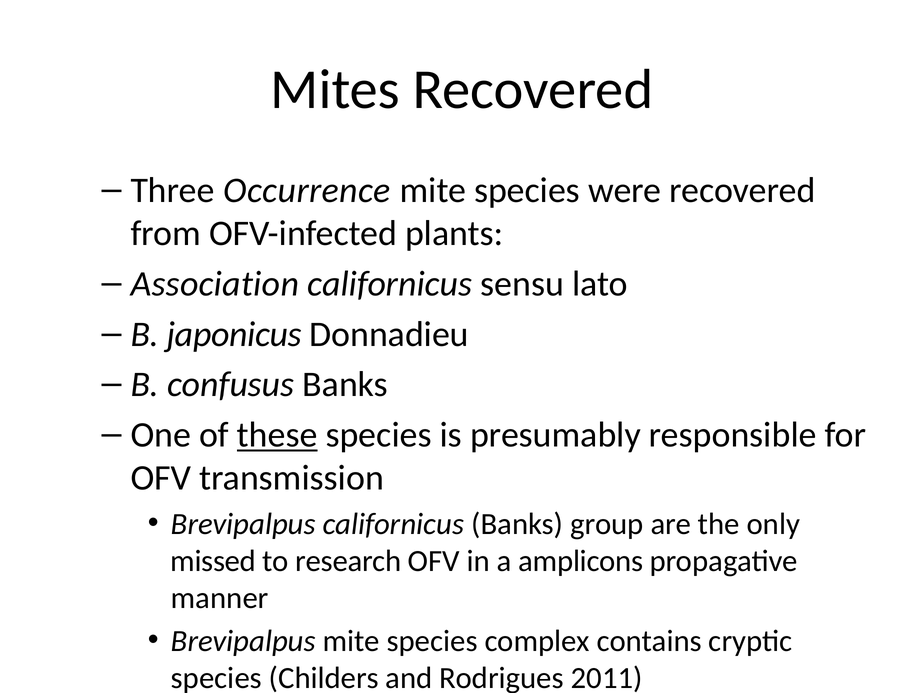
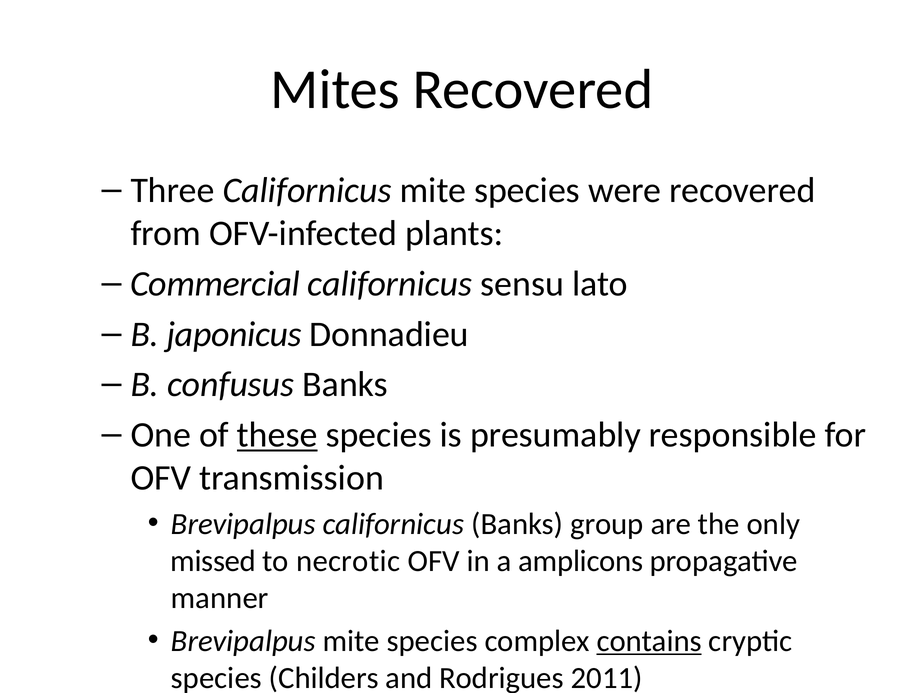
Three Occurrence: Occurrence -> Californicus
Association: Association -> Commercial
research: research -> necrotic
contains underline: none -> present
